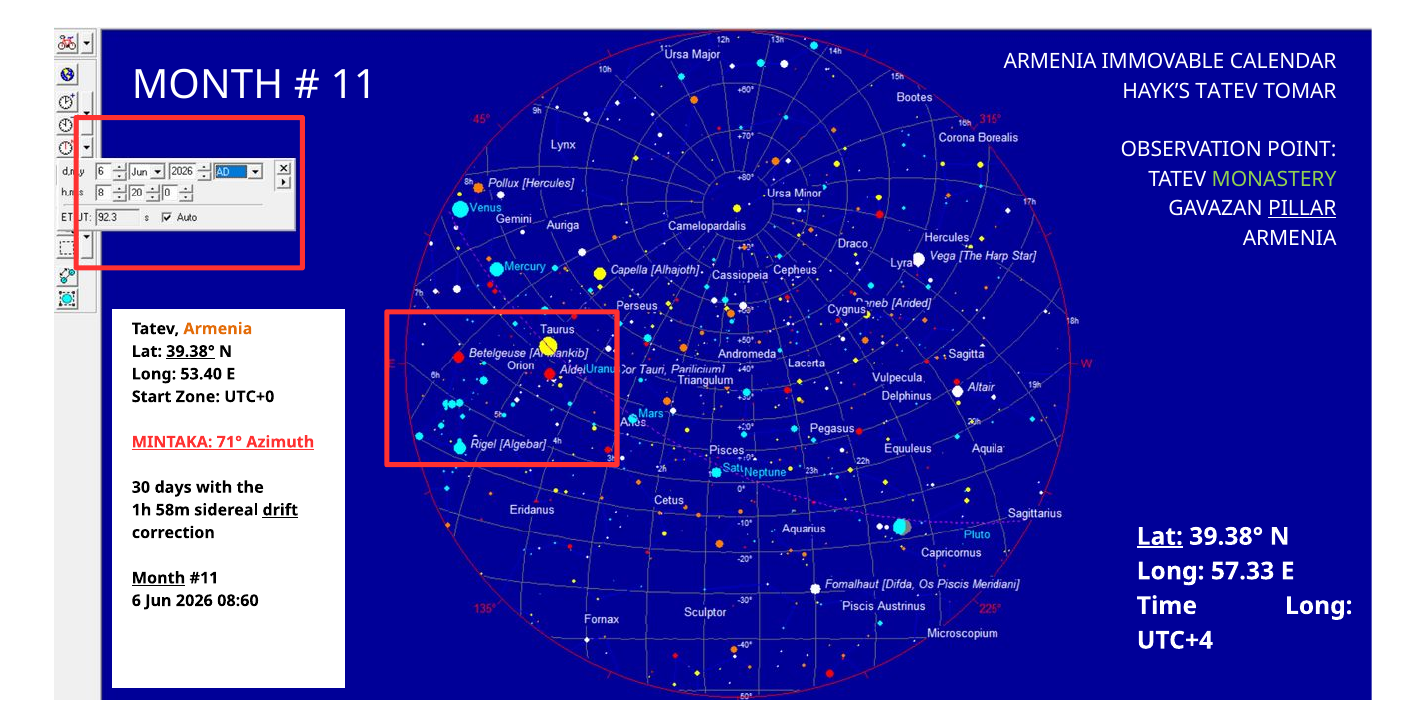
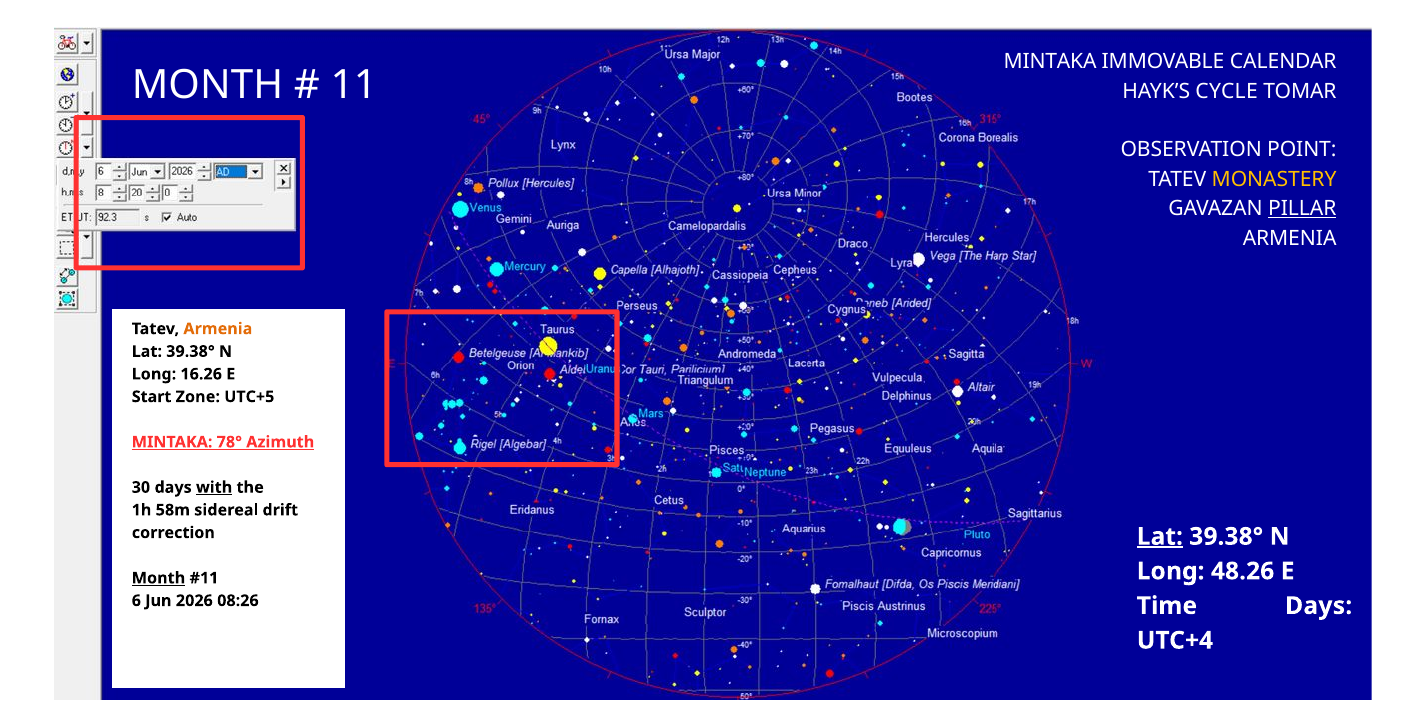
ARMENIA at (1050, 62): ARMENIA -> MINTAKA
HAYK’S TATEV: TATEV -> CYCLE
MONASTERY colour: light green -> yellow
39.38° at (190, 351) underline: present -> none
53.40: 53.40 -> 16.26
UTC+0: UTC+0 -> UTC+5
71°: 71° -> 78°
with underline: none -> present
drift underline: present -> none
57.33: 57.33 -> 48.26
08:60: 08:60 -> 08:26
Time Long: Long -> Days
